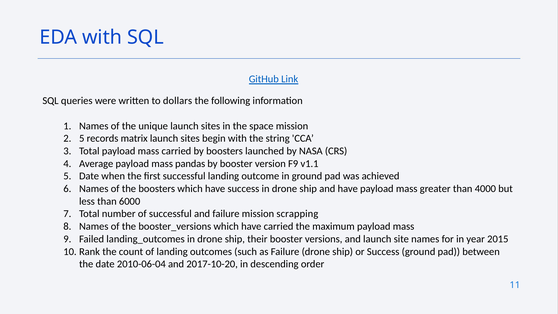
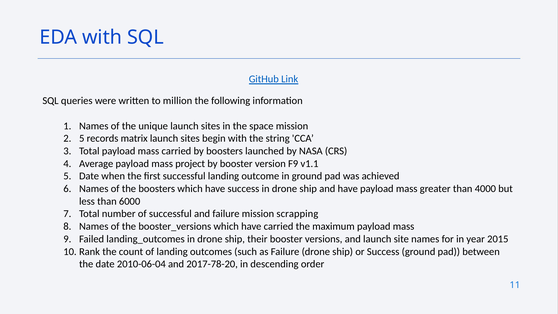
dollars: dollars -> million
pandas: pandas -> project
2017-10-20: 2017-10-20 -> 2017-78-20
